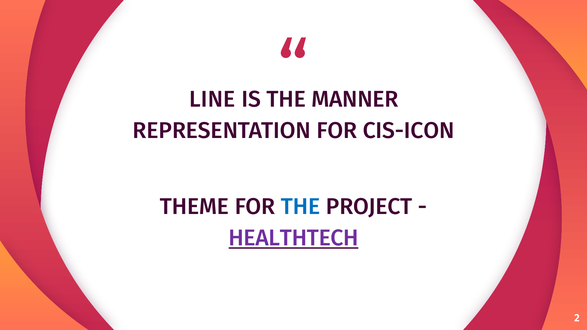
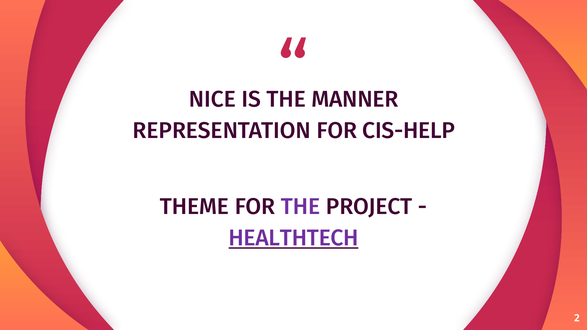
LINE: LINE -> NICE
CIS-ICON: CIS-ICON -> CIS-HELP
THE at (301, 207) colour: blue -> purple
